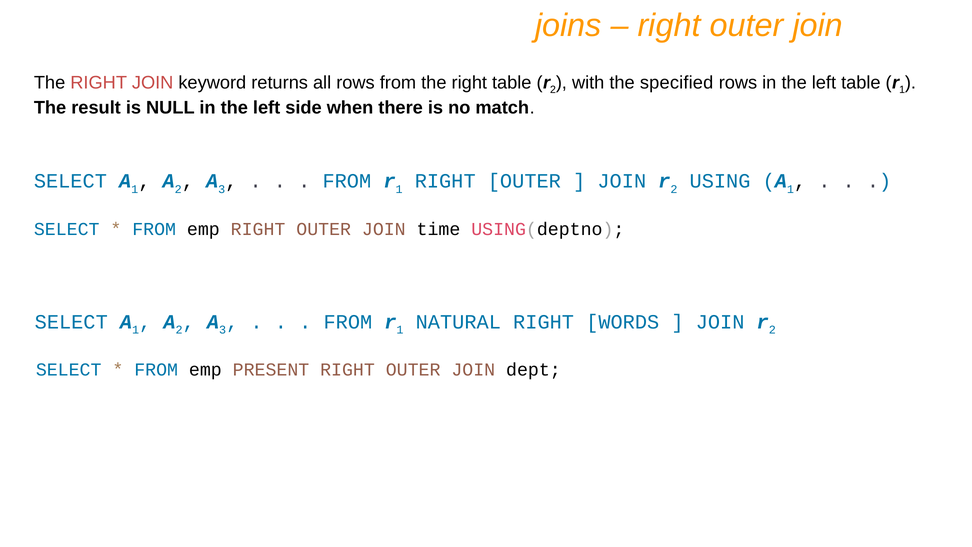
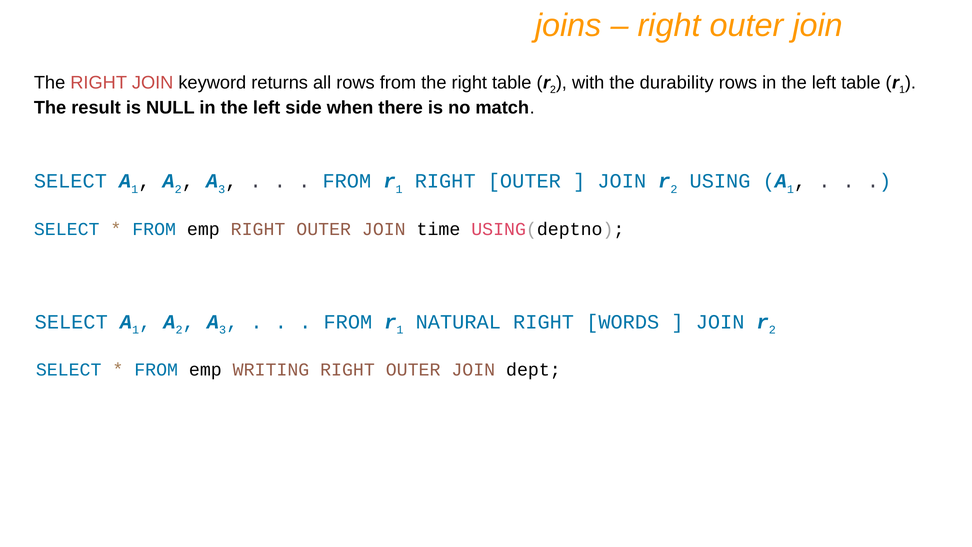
specified: specified -> durability
PRESENT: PRESENT -> WRITING
